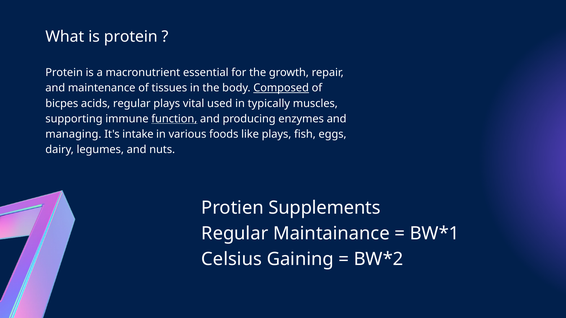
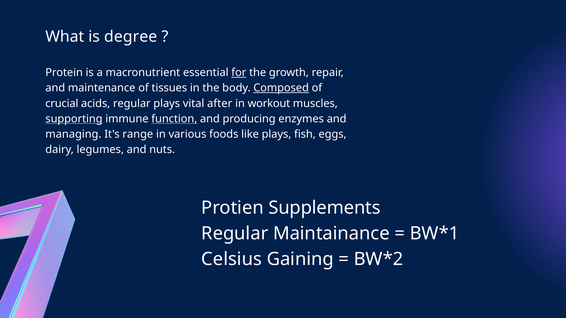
is protein: protein -> degree
for underline: none -> present
bicpes: bicpes -> crucial
used: used -> after
typically: typically -> workout
supporting underline: none -> present
intake: intake -> range
